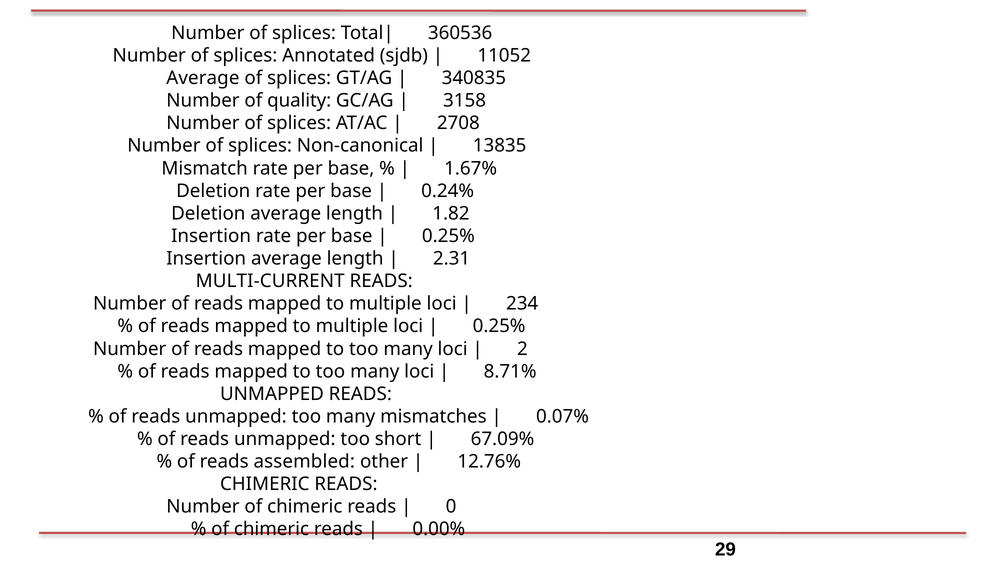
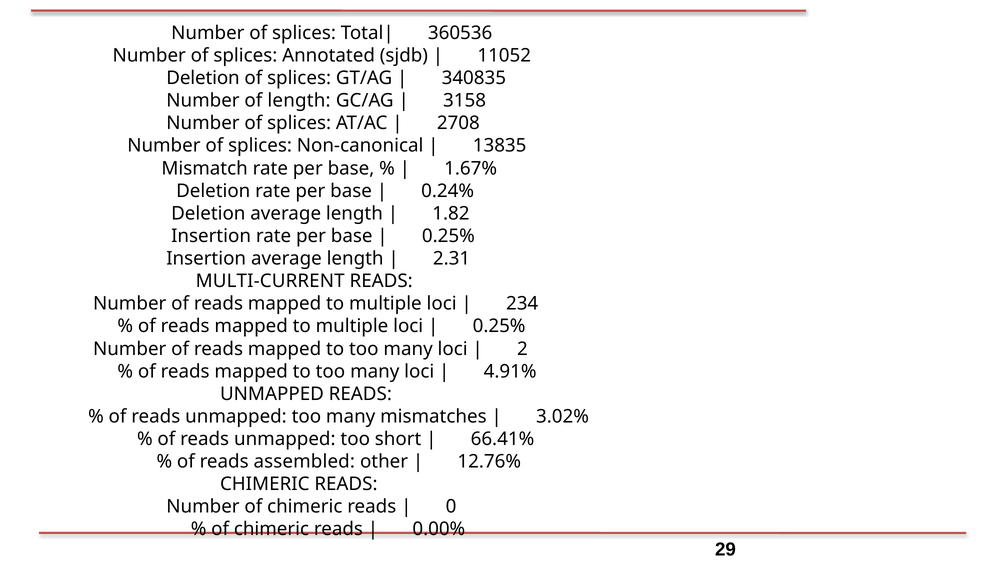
Average at (203, 78): Average -> Deletion
of quality: quality -> length
8.71%: 8.71% -> 4.91%
0.07%: 0.07% -> 3.02%
67.09%: 67.09% -> 66.41%
